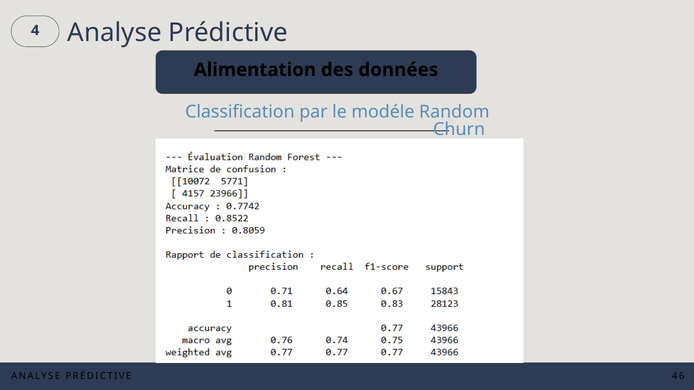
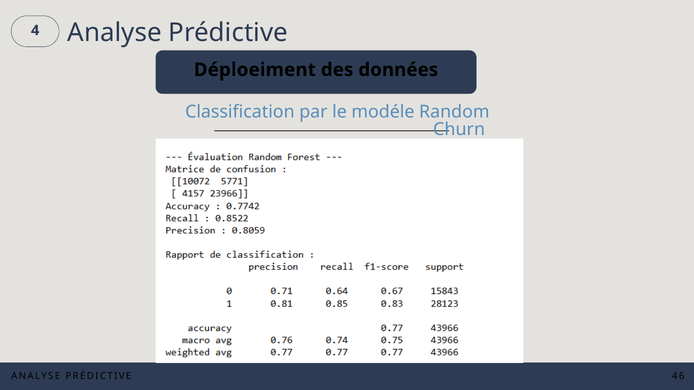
Alimentation: Alimentation -> Déploeiment
